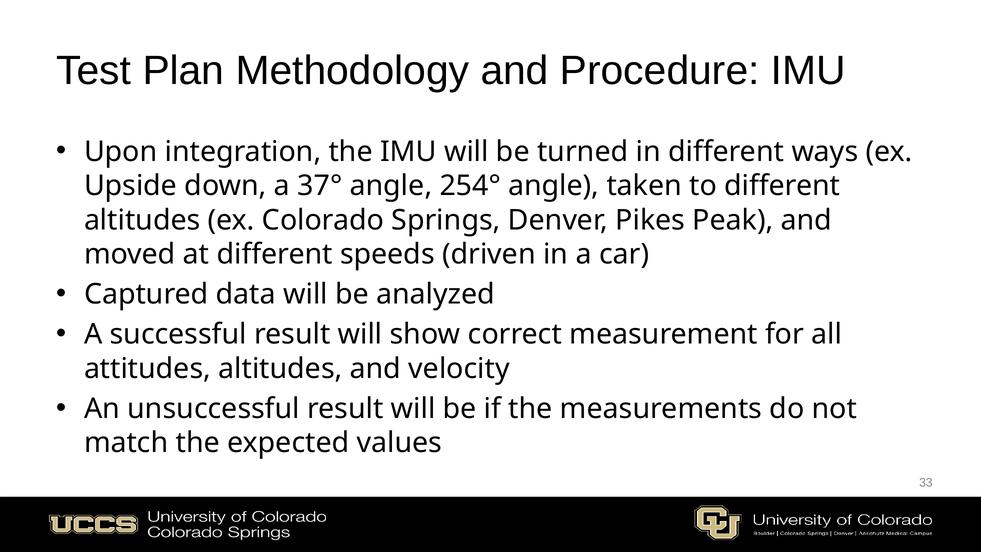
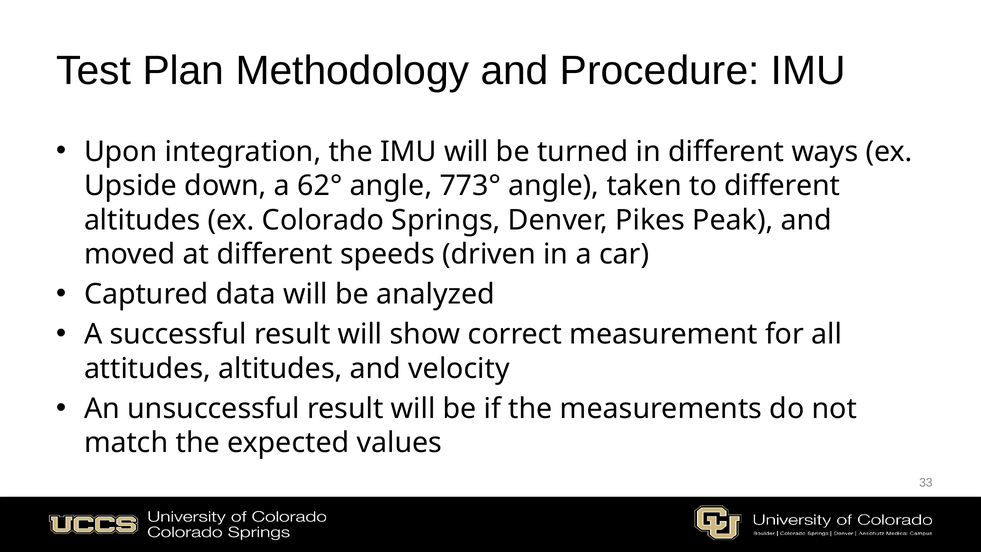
37°: 37° -> 62°
254°: 254° -> 773°
